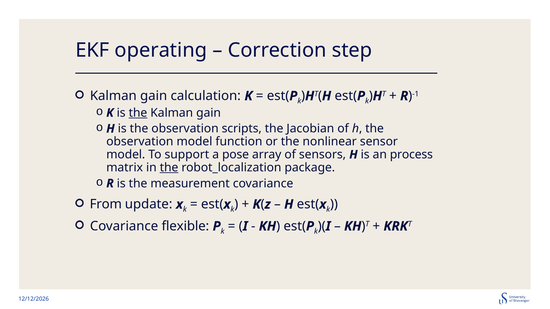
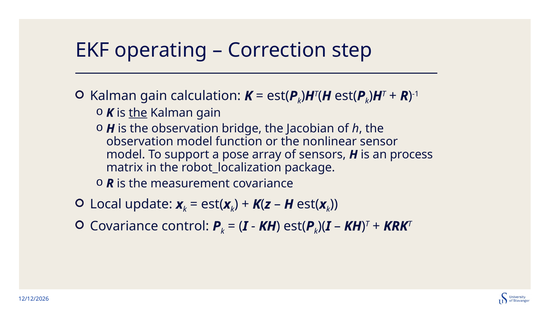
scripts: scripts -> bridge
the at (169, 168) underline: present -> none
From: From -> Local
flexible: flexible -> control
